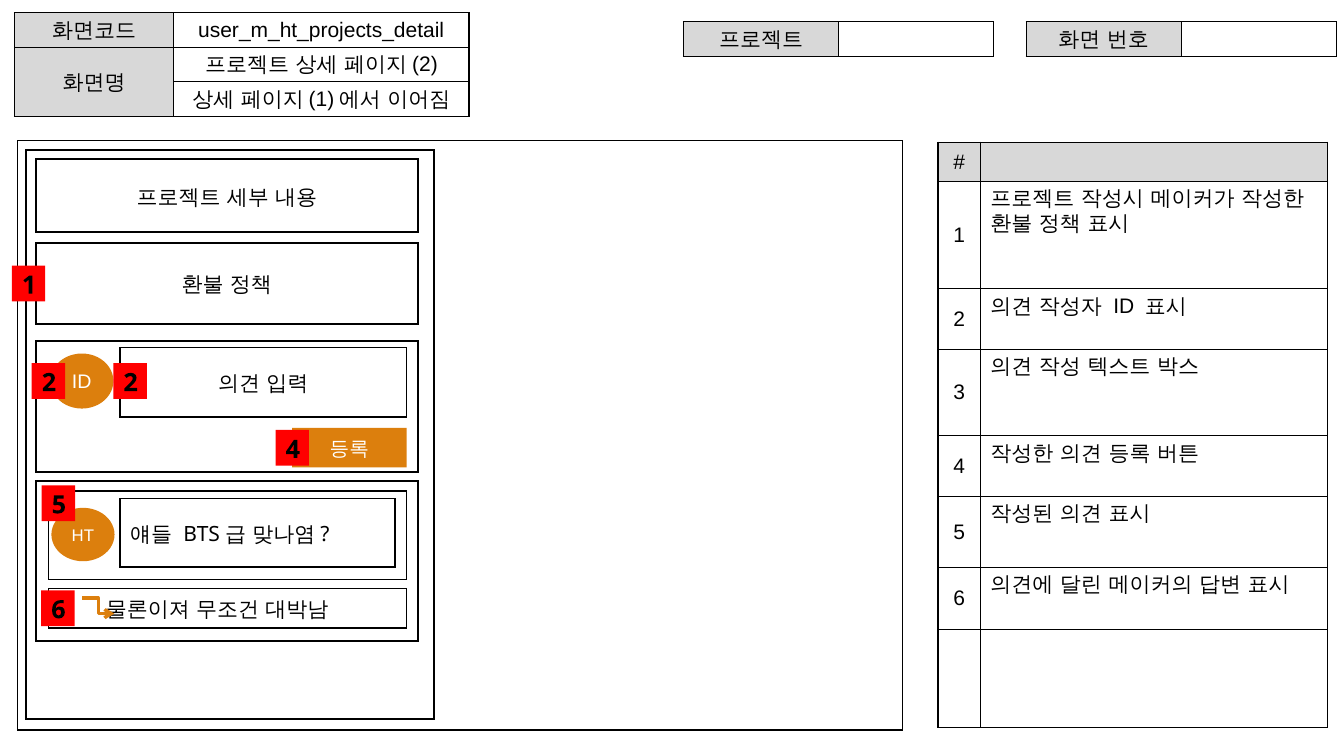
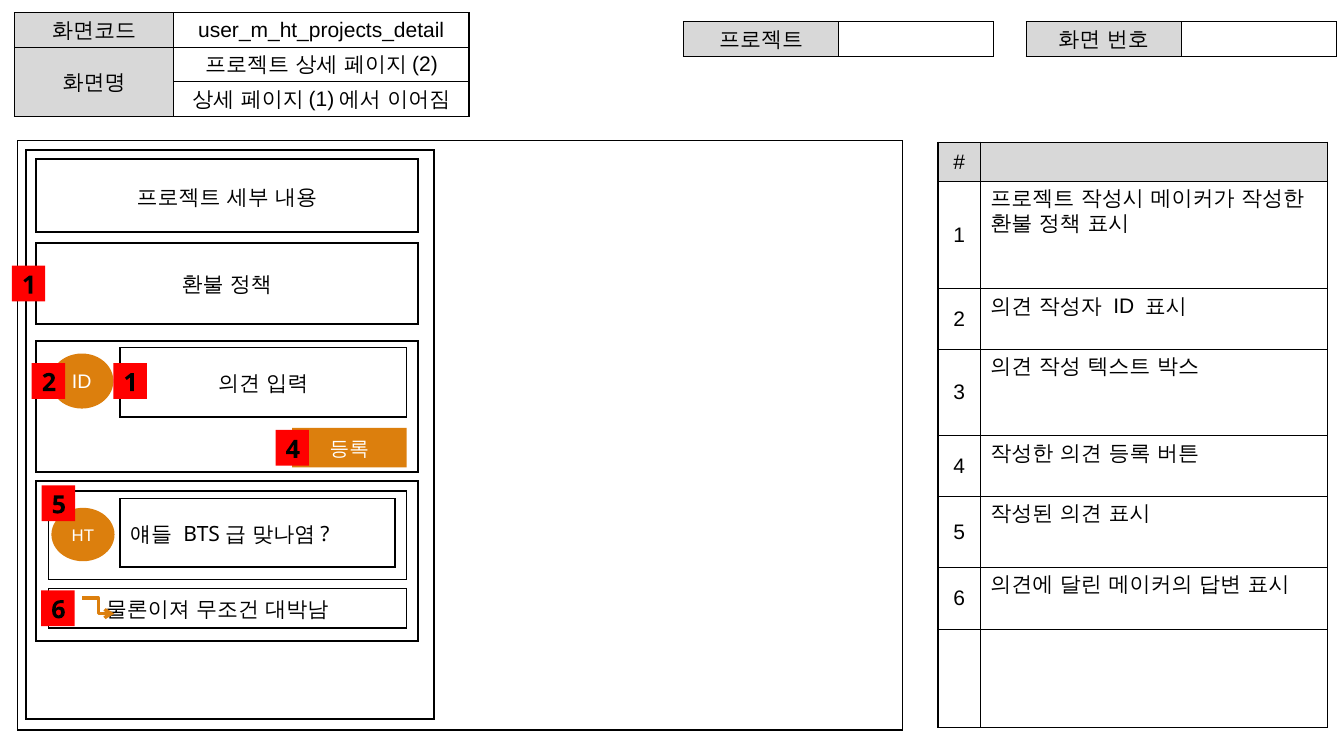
2 2: 2 -> 1
